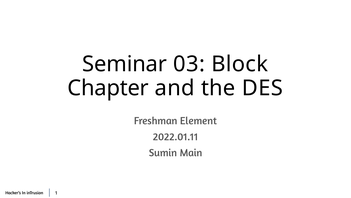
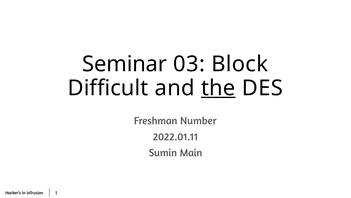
Chapter: Chapter -> Difficult
the underline: none -> present
Element: Element -> Number
